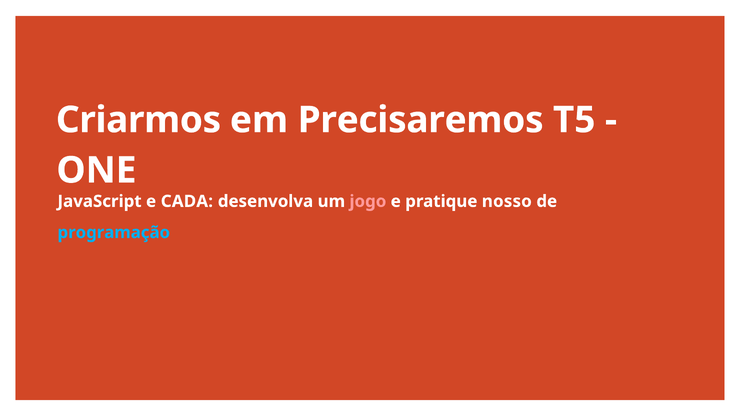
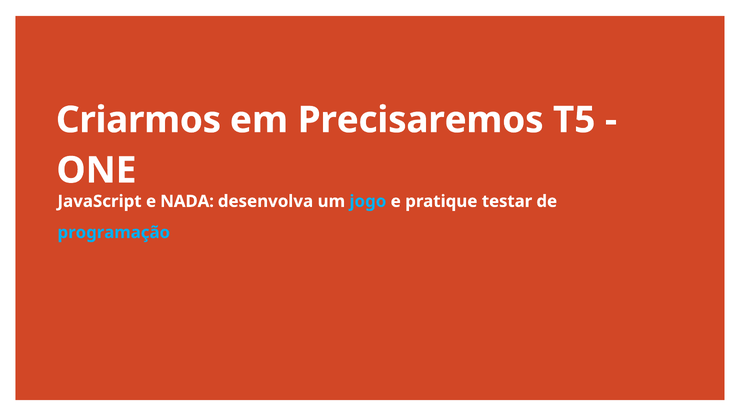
CADA: CADA -> NADA
jogo colour: pink -> light blue
nosso: nosso -> testar
